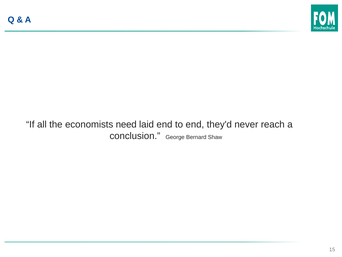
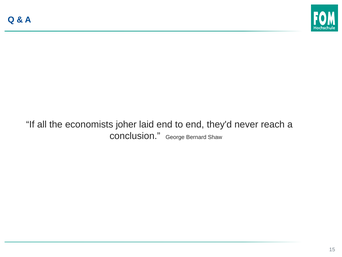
need: need -> joher
